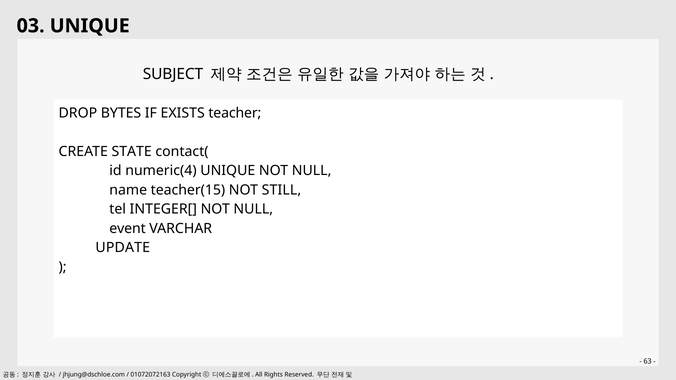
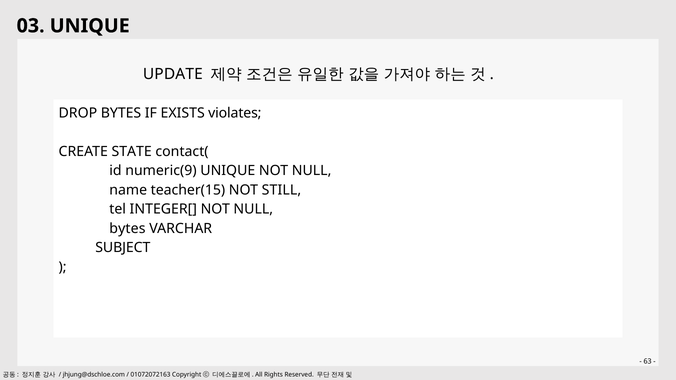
SUBJECT: SUBJECT -> UPDATE
teacher: teacher -> violates
numeric(4: numeric(4 -> numeric(9
event at (128, 229): event -> bytes
UPDATE: UPDATE -> SUBJECT
